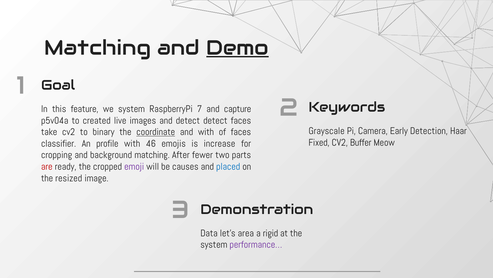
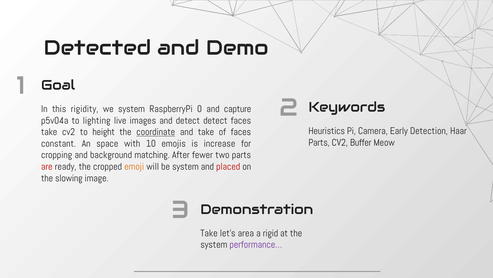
Matching at (97, 48): Matching -> Detected
Demo underline: present -> none
feature: feature -> rigidity
7: 7 -> 0
created: created -> lighting
Grayscale: Grayscale -> Heuristics
binary: binary -> height
and with: with -> take
Fixed at (319, 142): Fixed -> Parts
classifier: classifier -> constant
profile: profile -> space
46: 46 -> 10
emoji colour: purple -> orange
be causes: causes -> system
placed colour: blue -> red
resized: resized -> slowing
Data at (209, 233): Data -> Take
